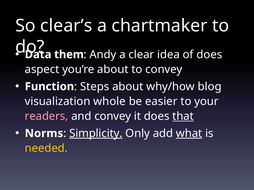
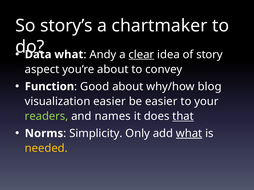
clear’s: clear’s -> story’s
them at (69, 55): them -> what
clear underline: none -> present
of does: does -> story
Steps: Steps -> Good
visualization whole: whole -> easier
readers colour: pink -> light green
and convey: convey -> names
Simplicity underline: present -> none
